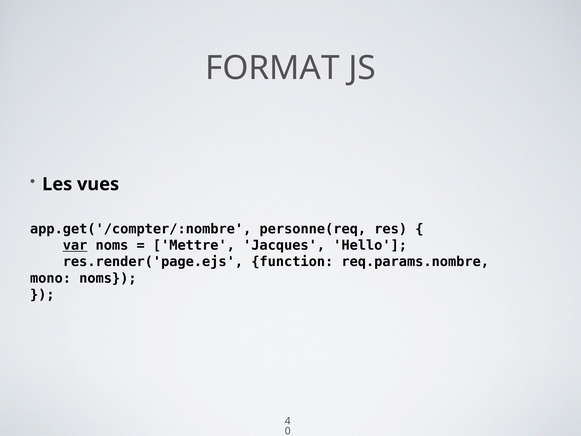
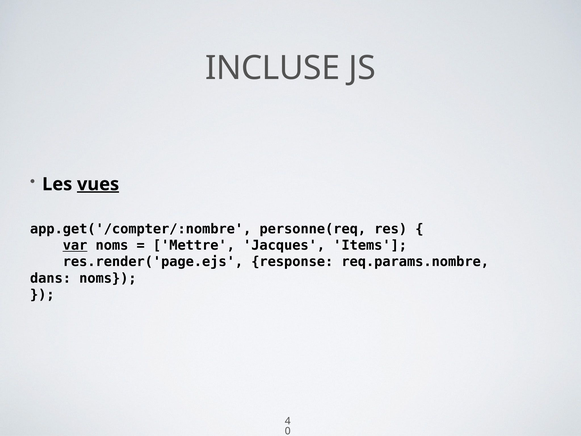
FORMAT: FORMAT -> INCLUSE
vues underline: none -> present
Hello: Hello -> Items
function: function -> response
mono: mono -> dans
